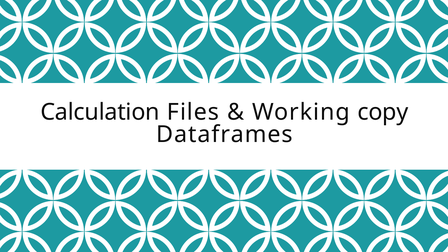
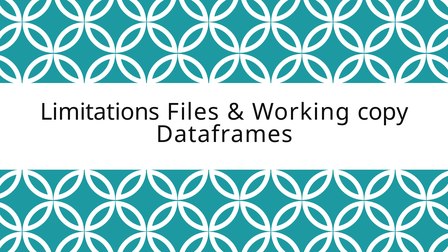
Calculation: Calculation -> Limitations
